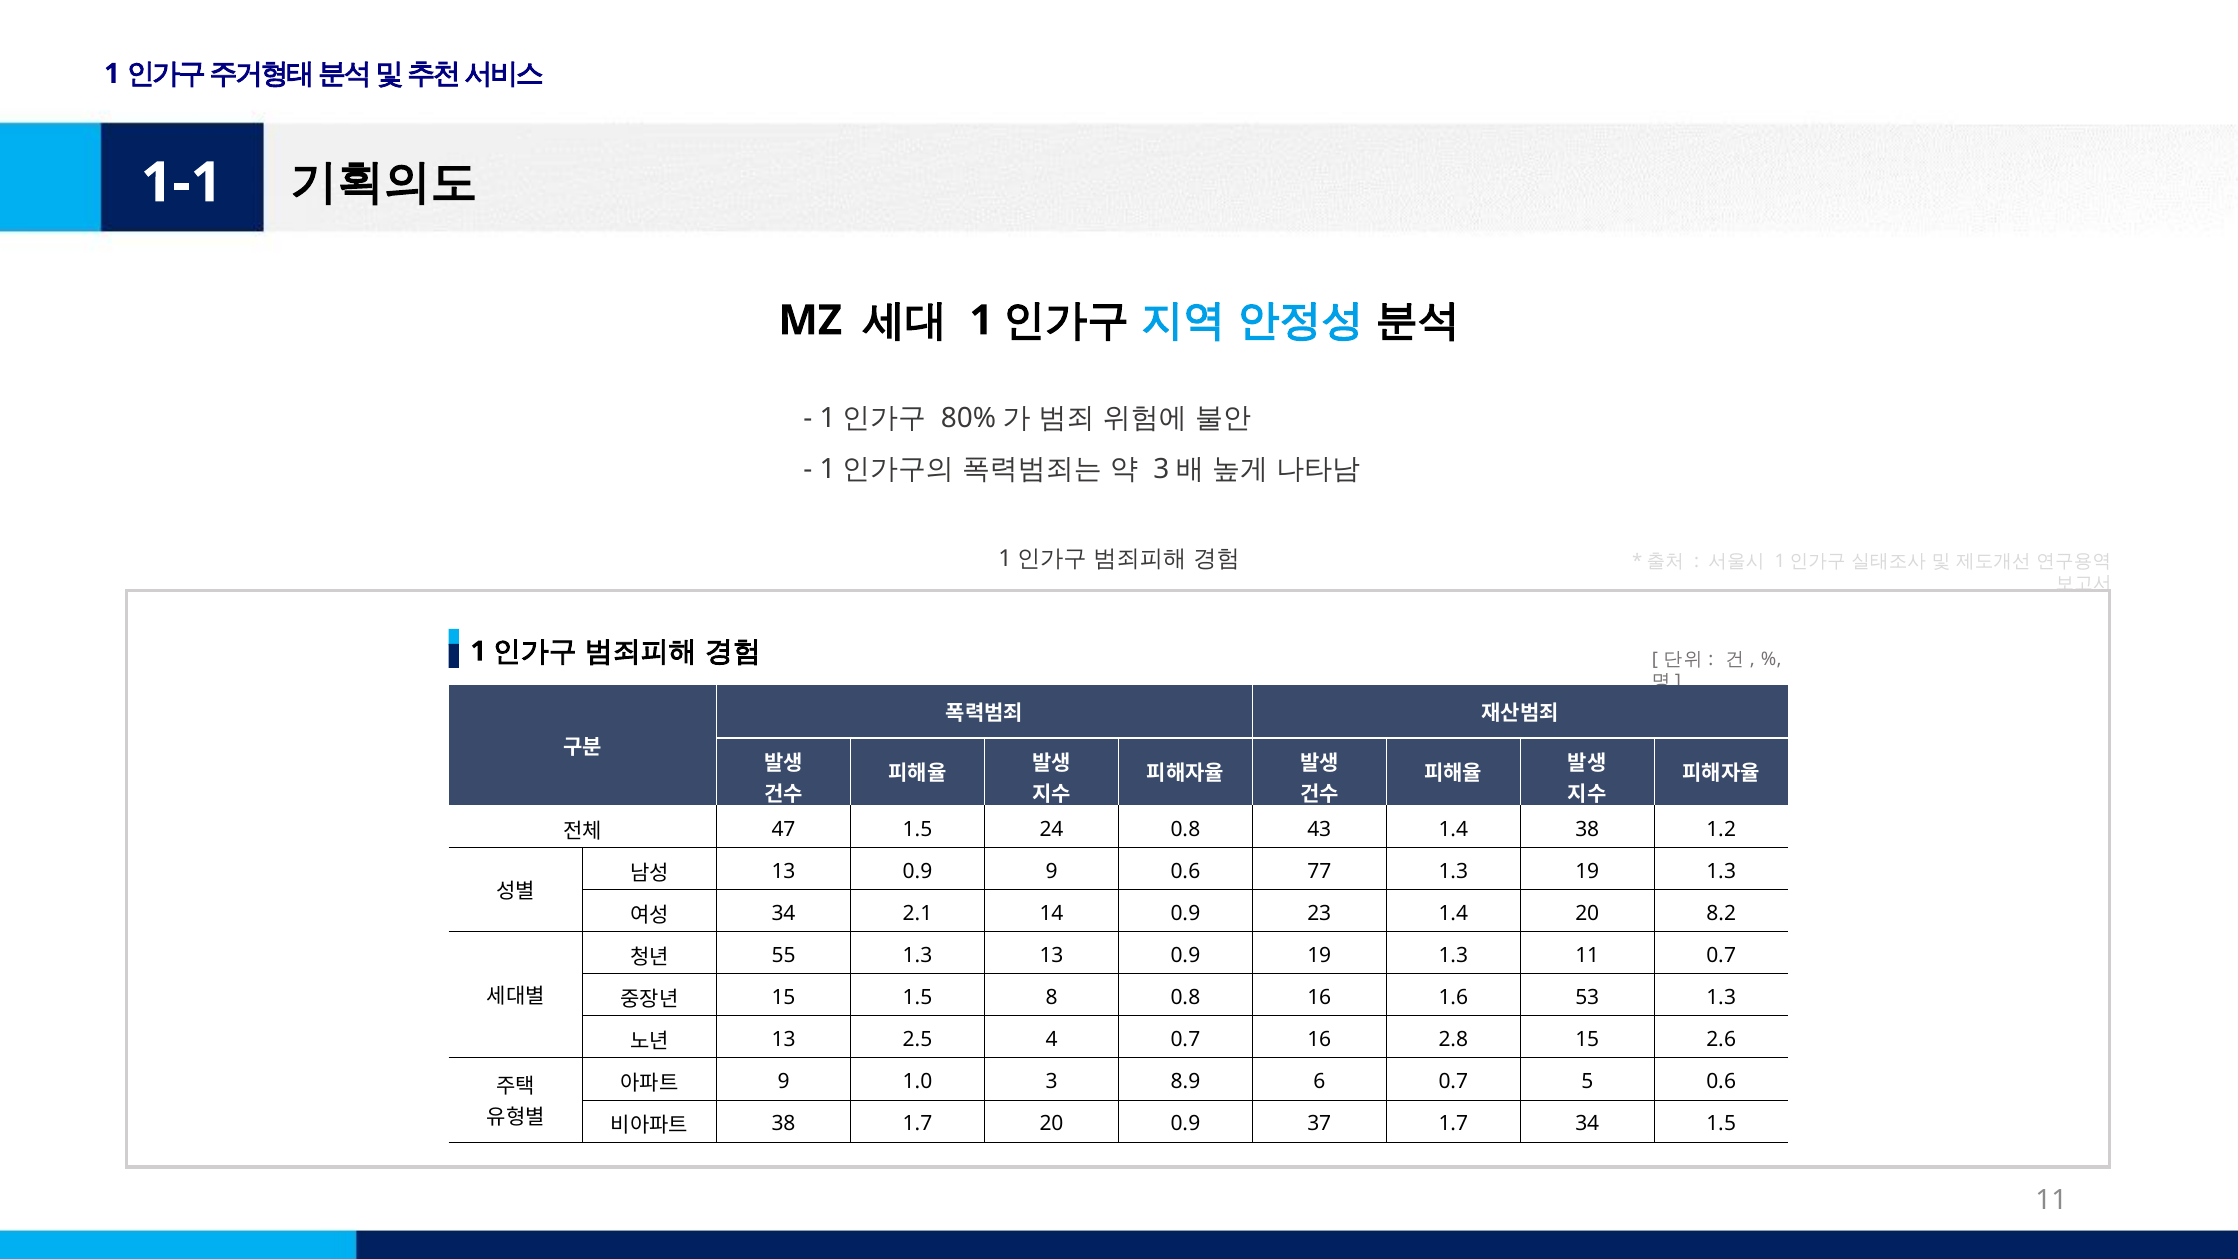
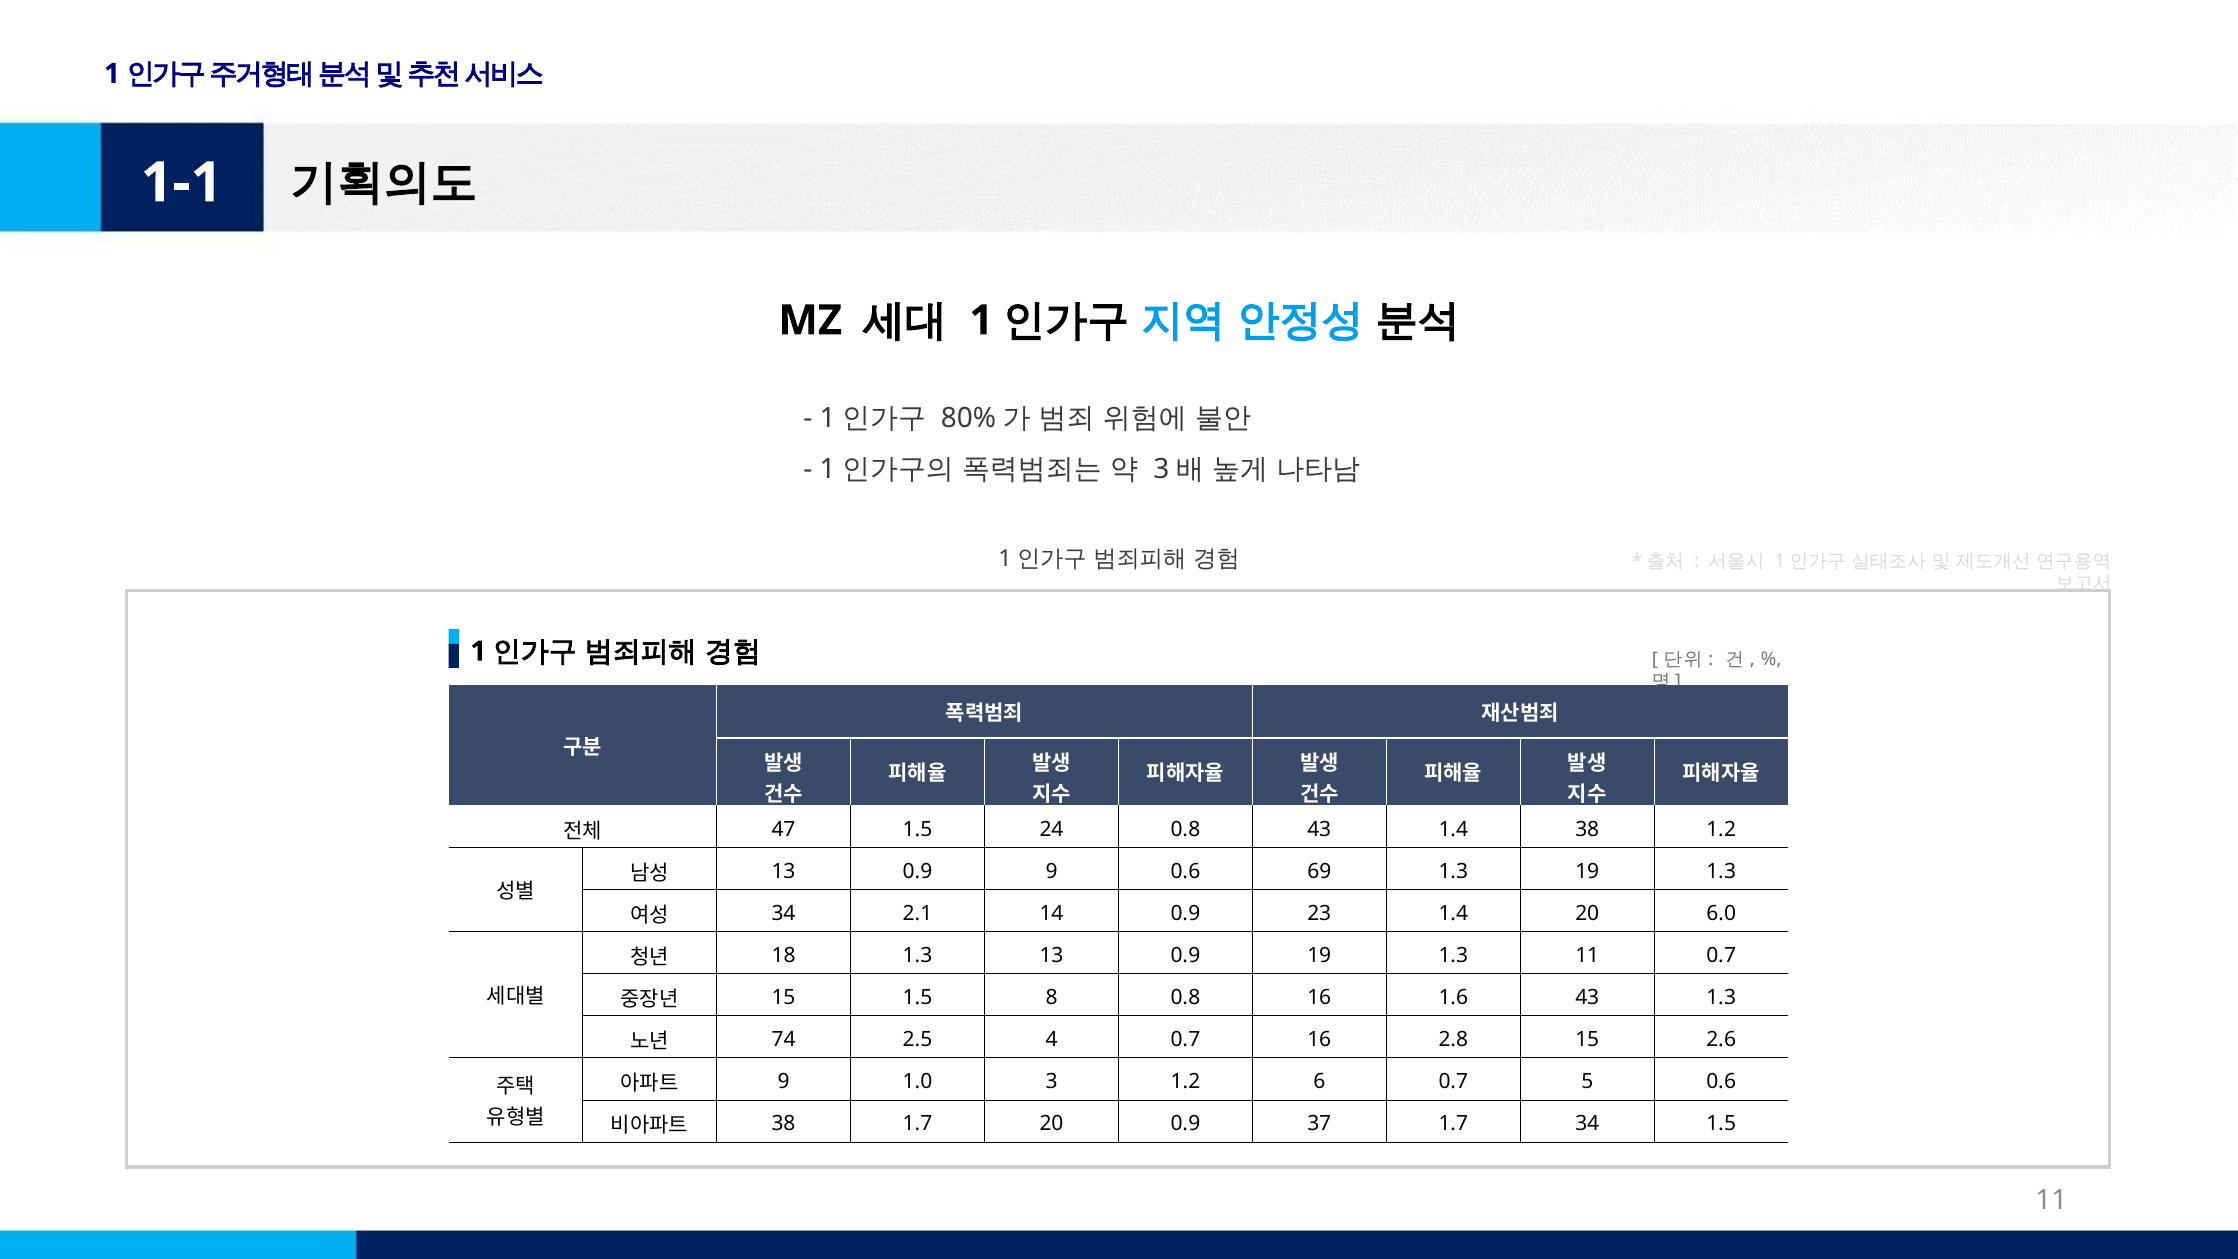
77: 77 -> 69
8.2: 8.2 -> 6.0
55: 55 -> 18
1.6 53: 53 -> 43
13 at (784, 1040): 13 -> 74
3 8.9: 8.9 -> 1.2
